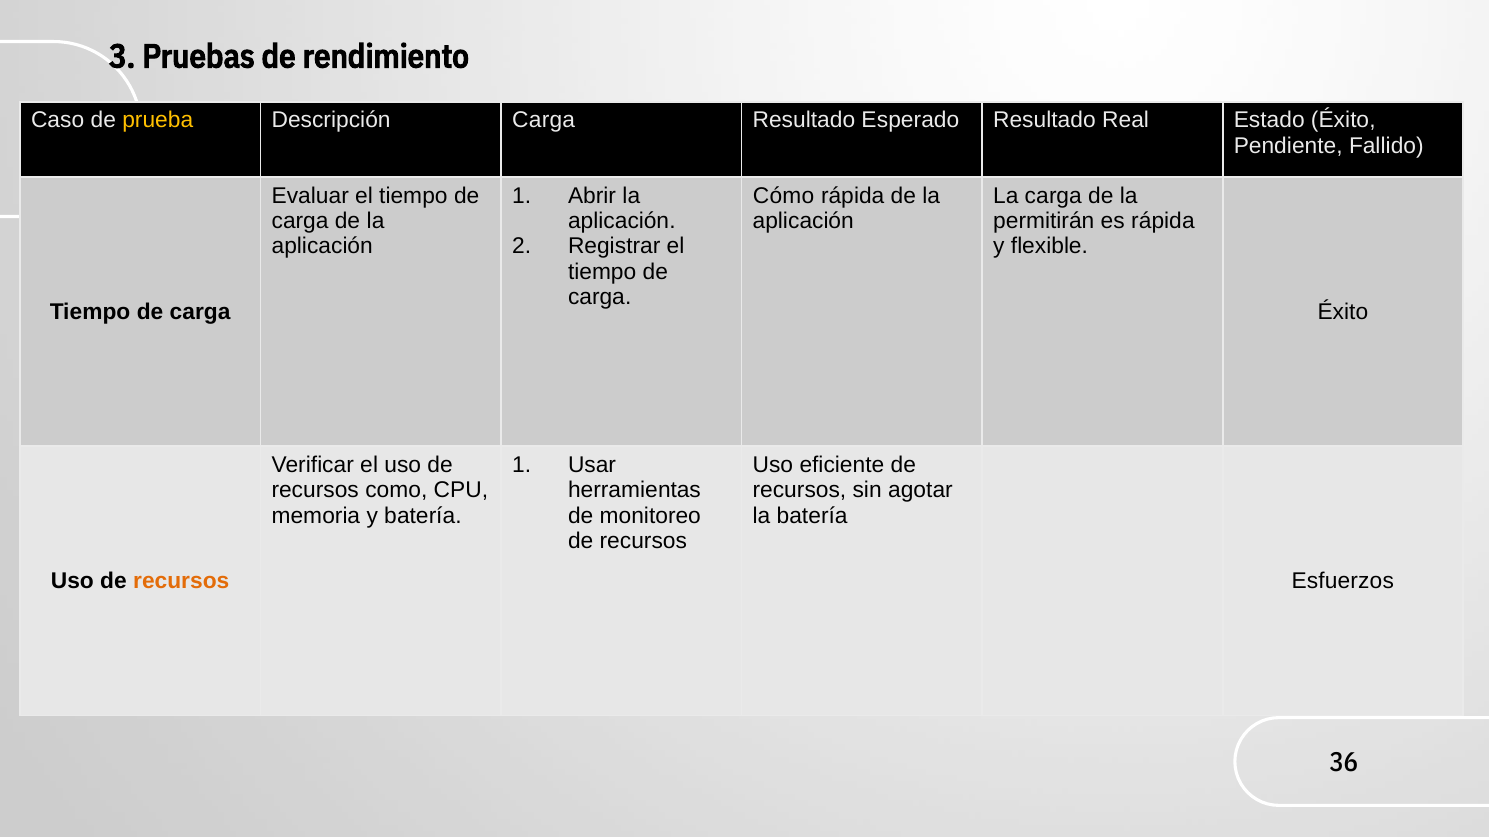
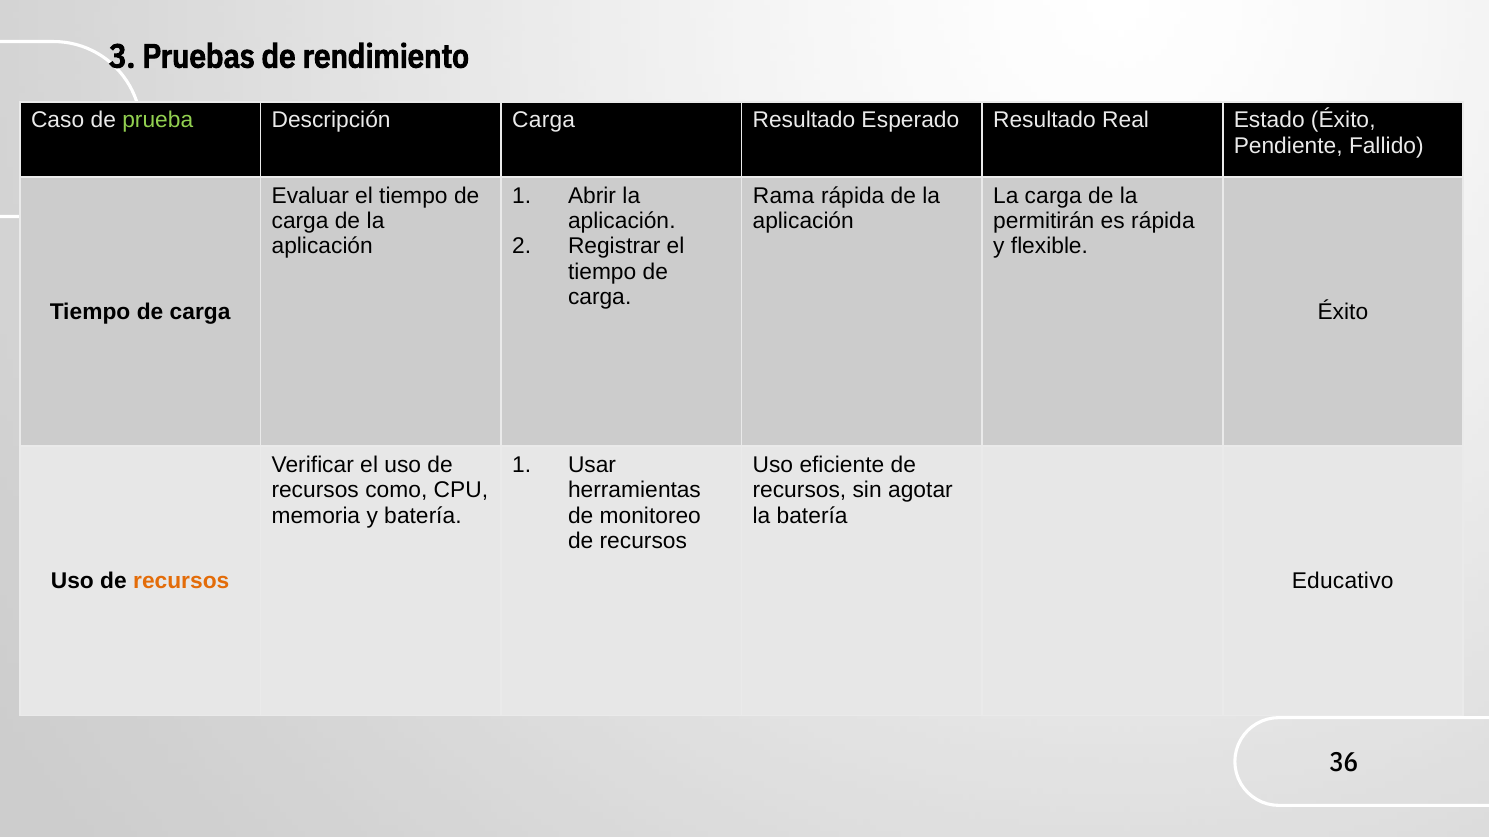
prueba colour: yellow -> light green
Cómo: Cómo -> Rama
Esfuerzos: Esfuerzos -> Educativo
